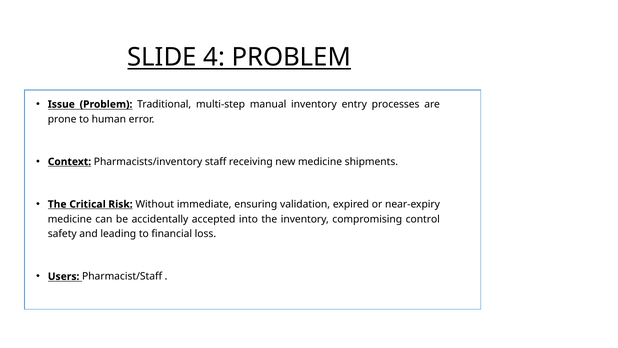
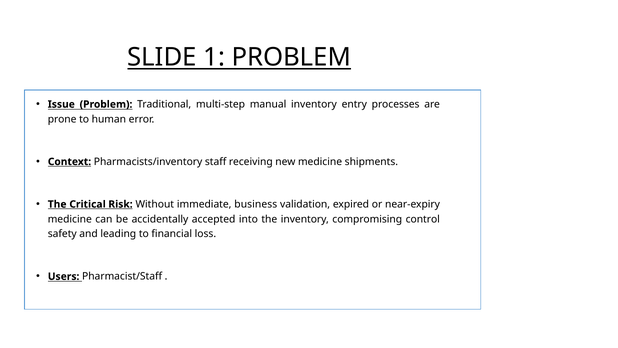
4: 4 -> 1
ensuring: ensuring -> business
